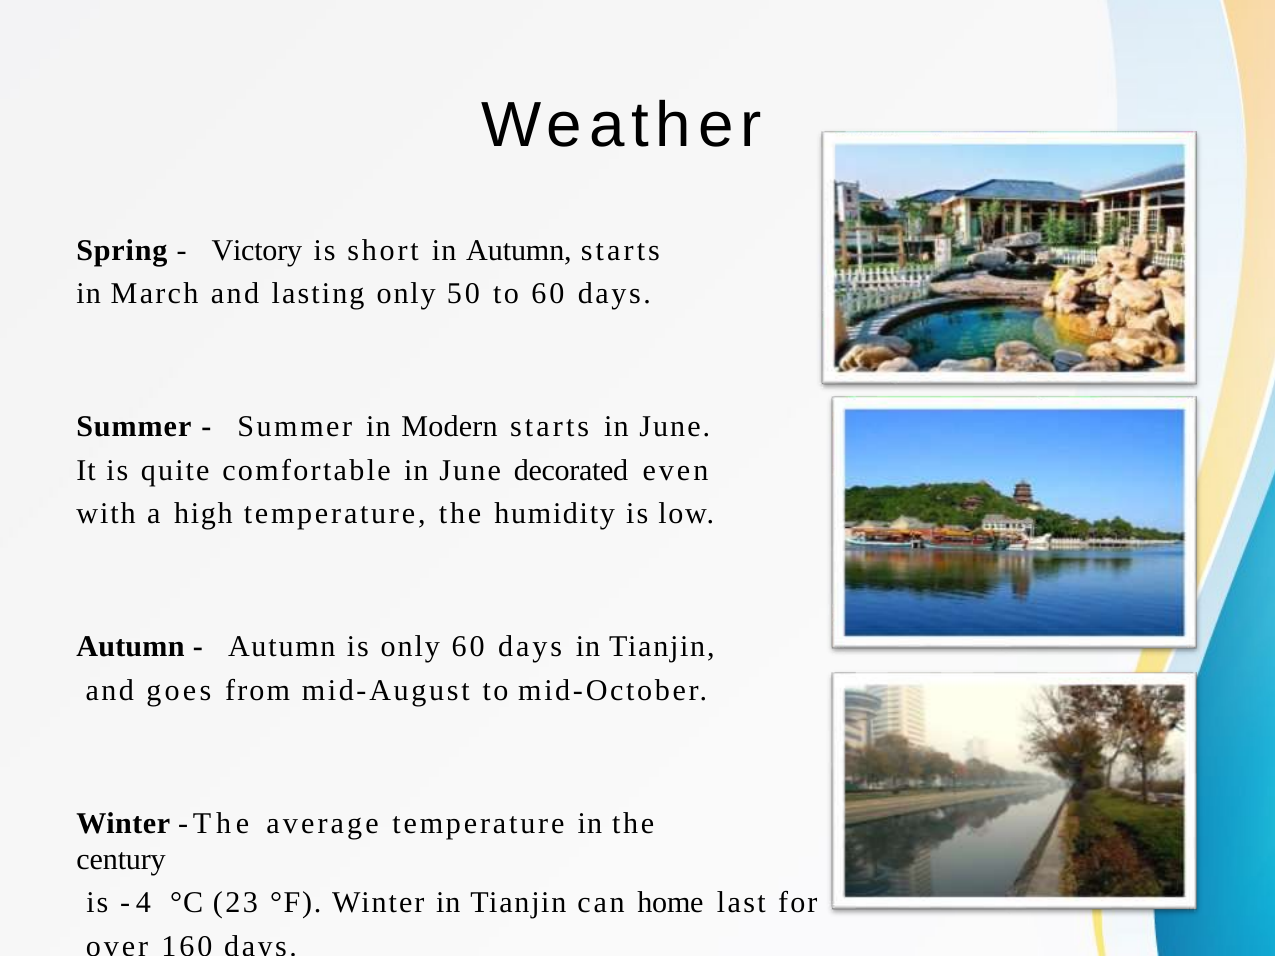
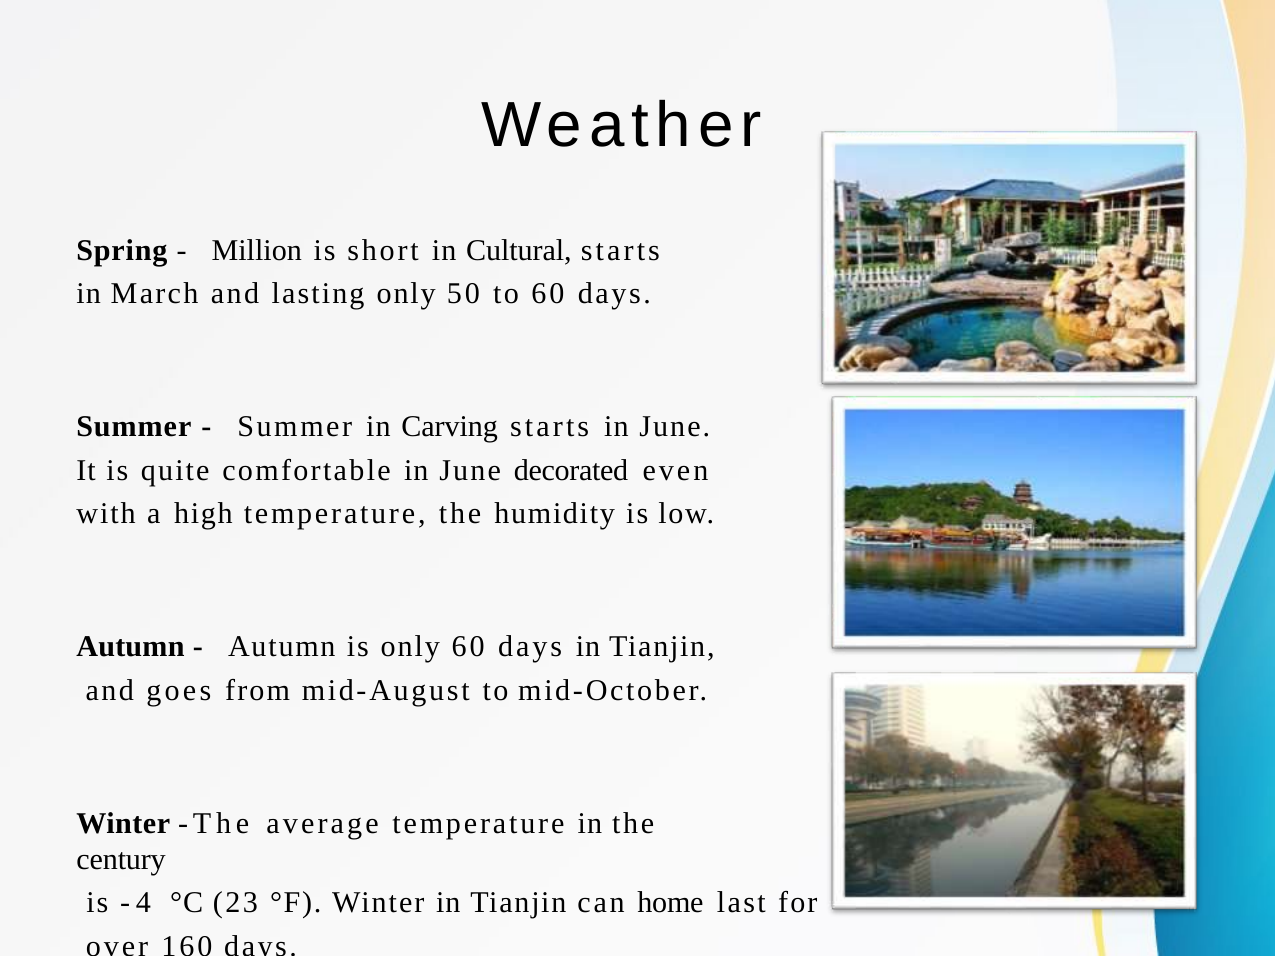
Victory: Victory -> Million
in Autumn: Autumn -> Cultural
Modern: Modern -> Carving
